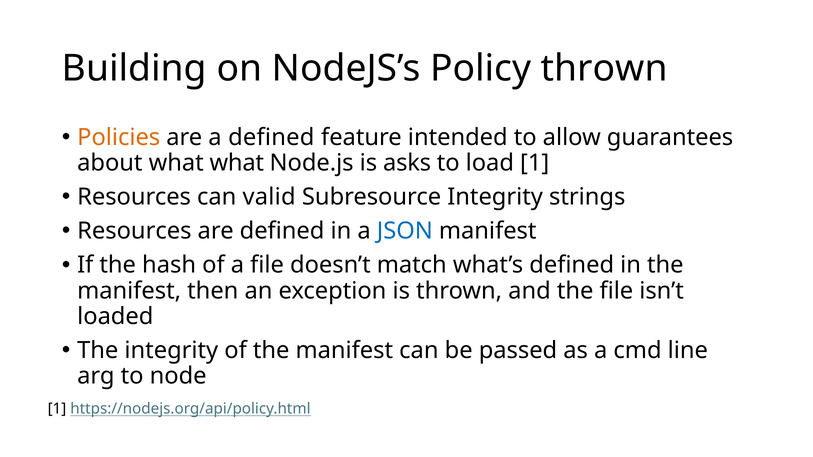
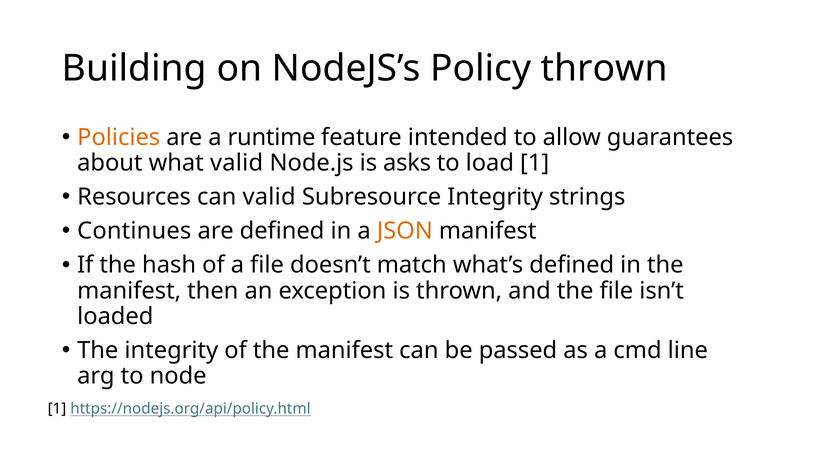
a defined: defined -> runtime
what what: what -> valid
Resources at (134, 231): Resources -> Continues
JSON colour: blue -> orange
